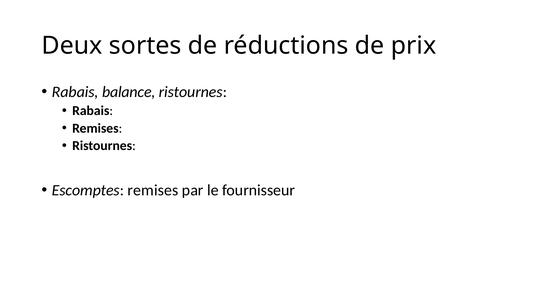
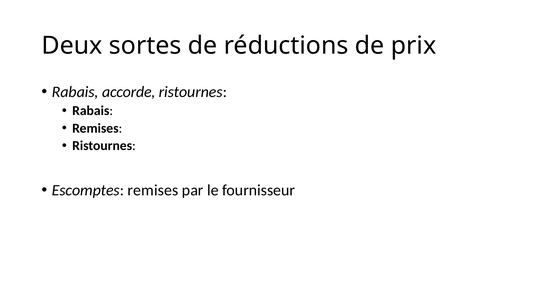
balance: balance -> accorde
